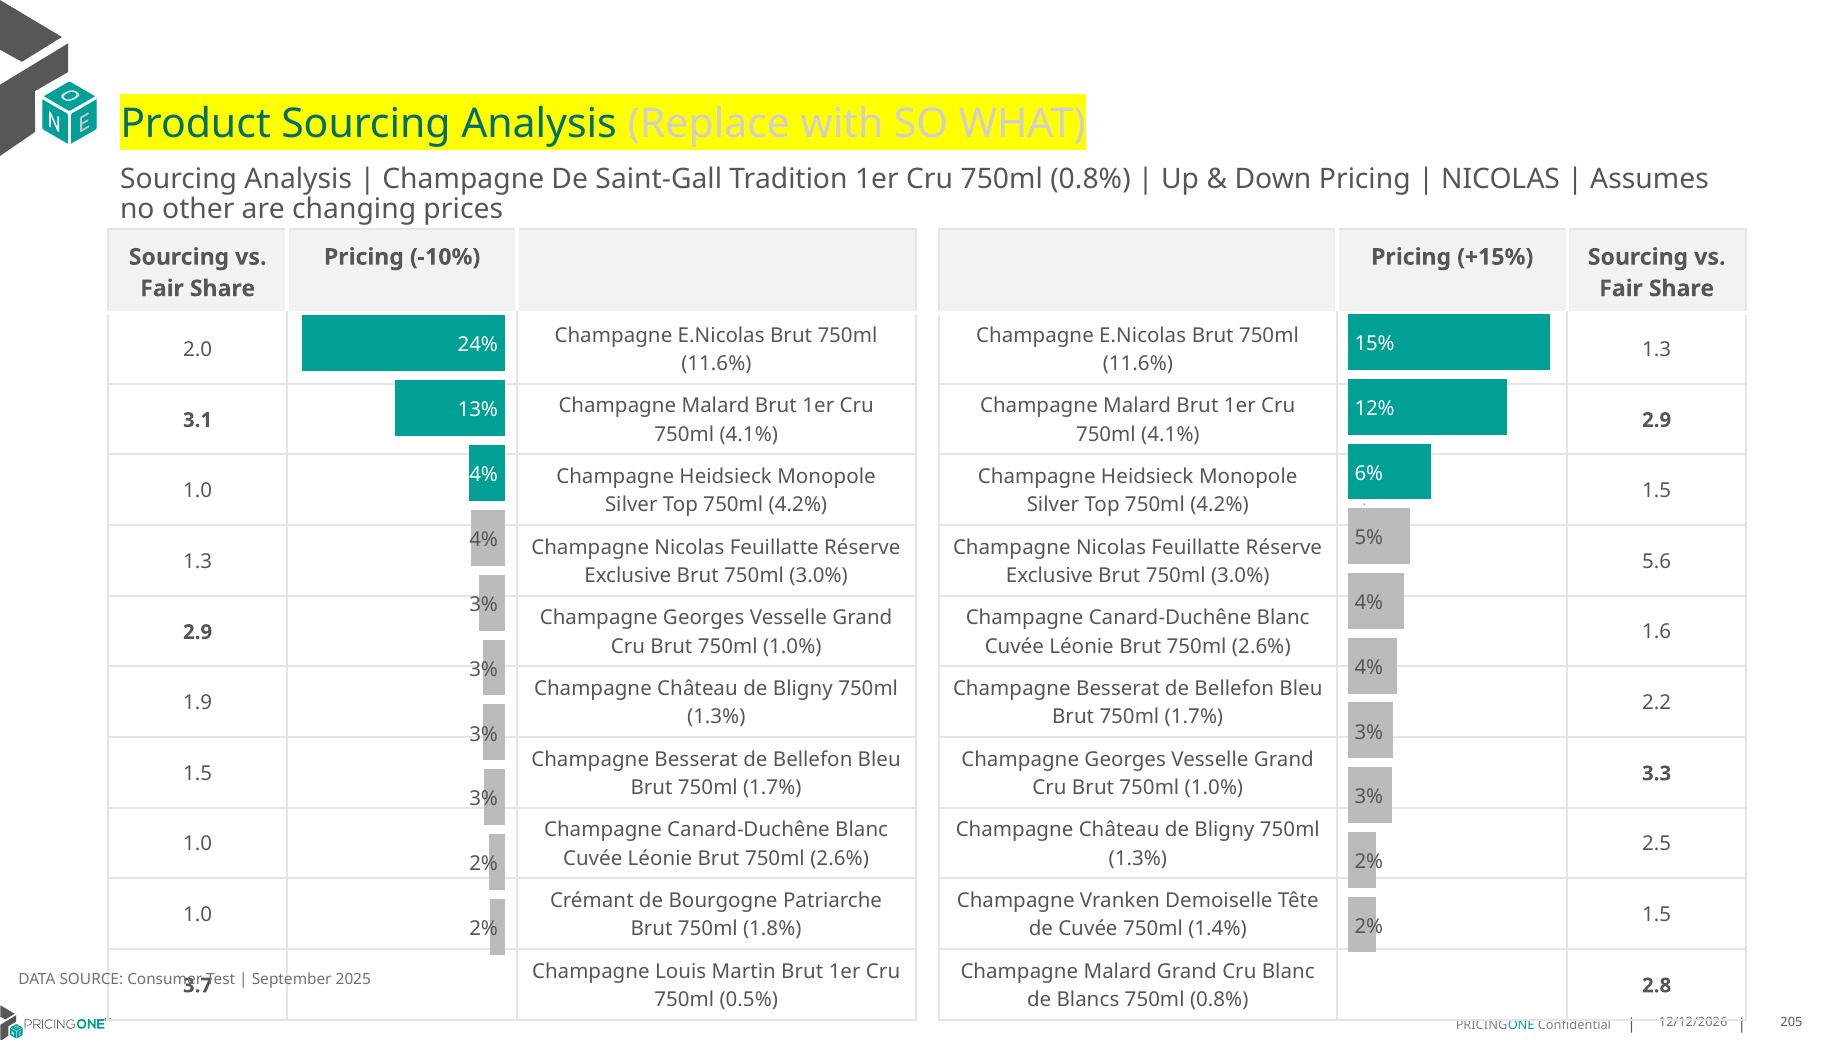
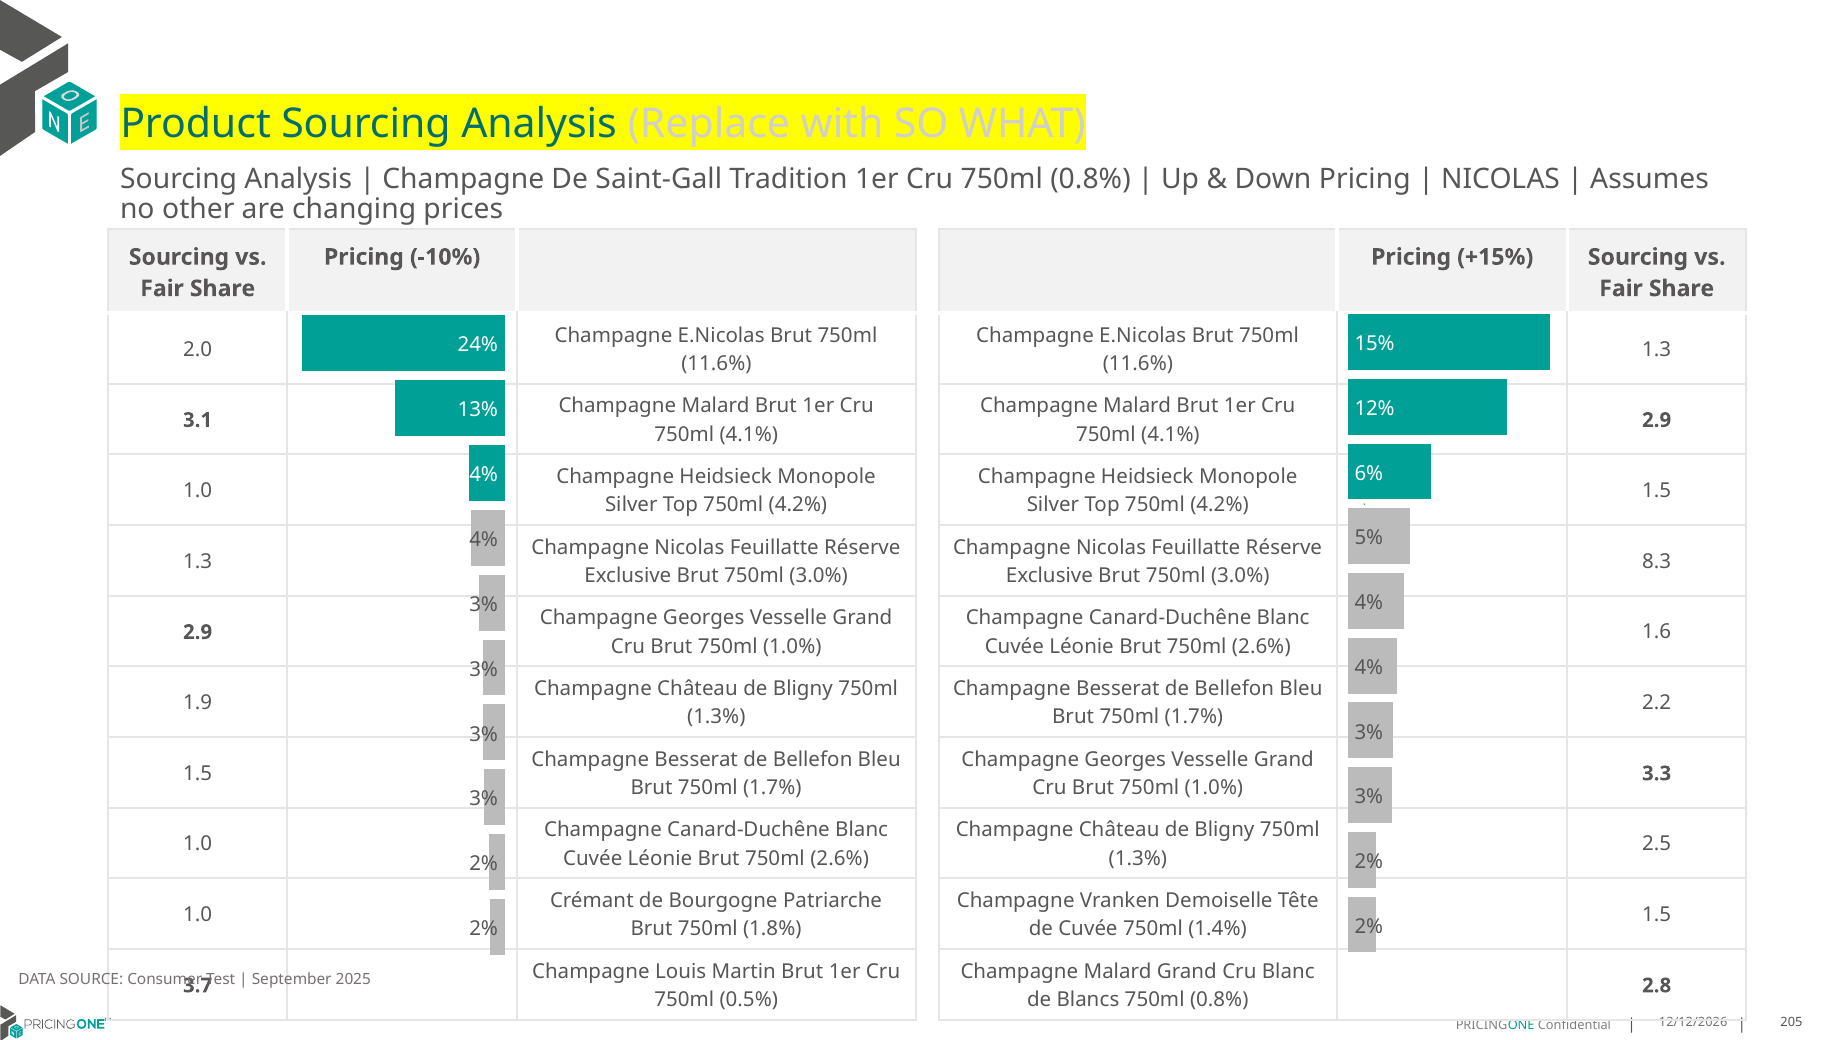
5.6: 5.6 -> 8.3
